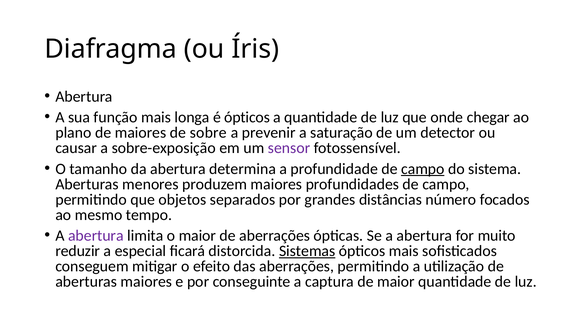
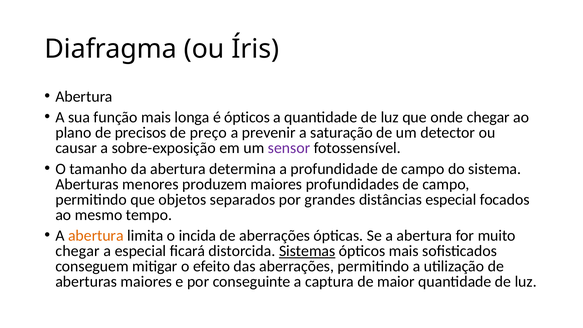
de maiores: maiores -> precisos
sobre: sobre -> preço
campo at (423, 169) underline: present -> none
distâncias número: número -> especial
abertura at (96, 236) colour: purple -> orange
o maior: maior -> incida
reduzir at (78, 251): reduzir -> chegar
